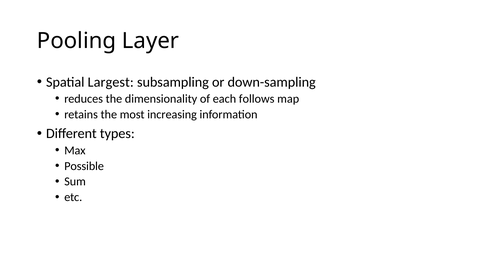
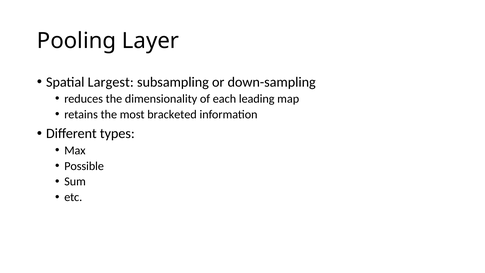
follows: follows -> leading
increasing: increasing -> bracketed
